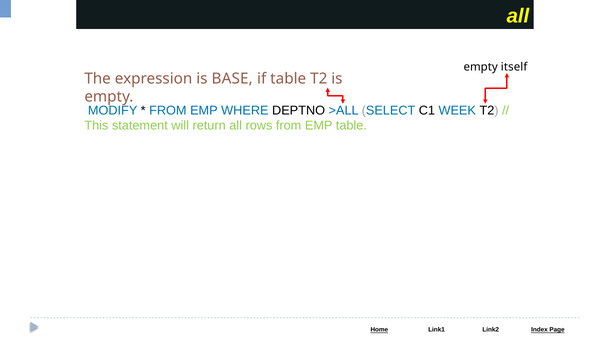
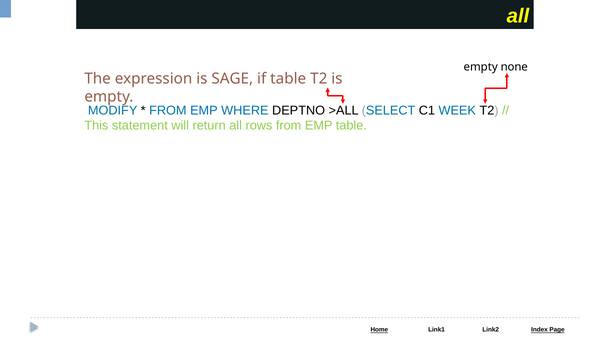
itself: itself -> none
BASE: BASE -> SAGE
>ALL colour: blue -> black
